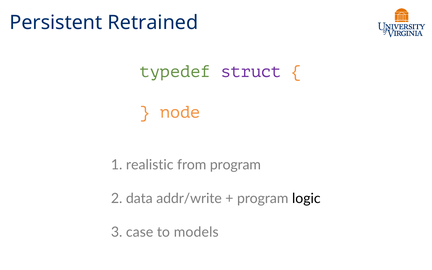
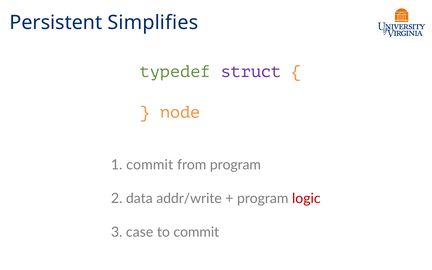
Retrained: Retrained -> Simplifies
1 realistic: realistic -> commit
logic colour: black -> red
to models: models -> commit
